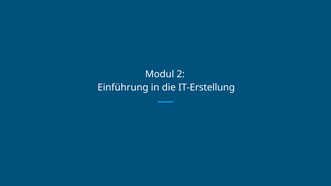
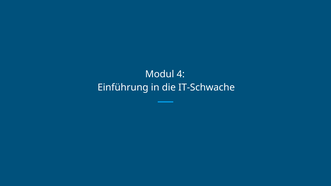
2: 2 -> 4
IT-Erstellung: IT-Erstellung -> IT-Schwache
